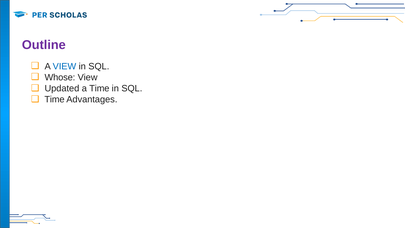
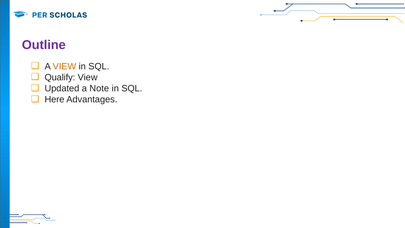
VIEW at (64, 66) colour: blue -> orange
Whose: Whose -> Qualify
a Time: Time -> Note
Time at (55, 99): Time -> Here
